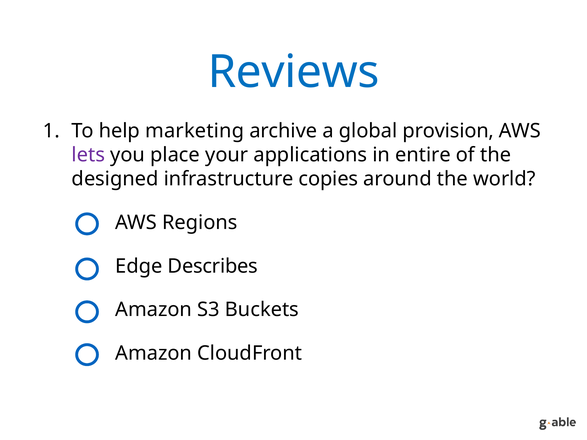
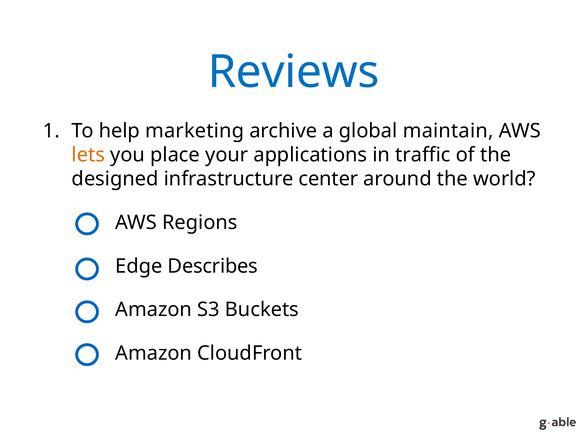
provision: provision -> maintain
lets colour: purple -> orange
entire: entire -> traffic
copies: copies -> center
